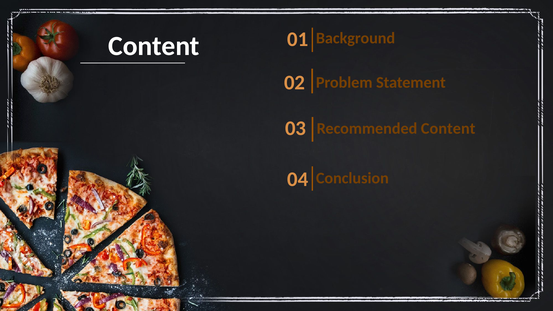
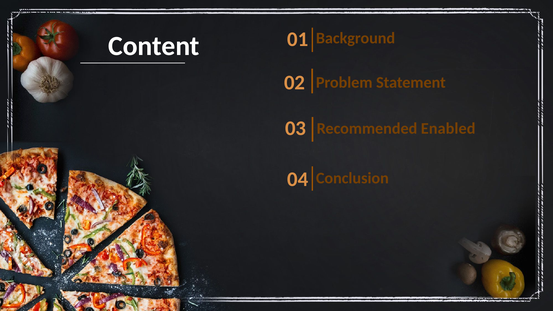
Recommended Content: Content -> Enabled
